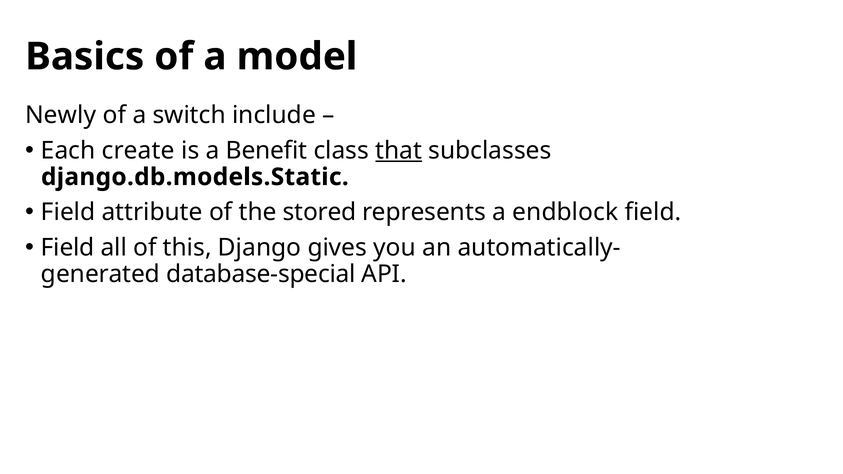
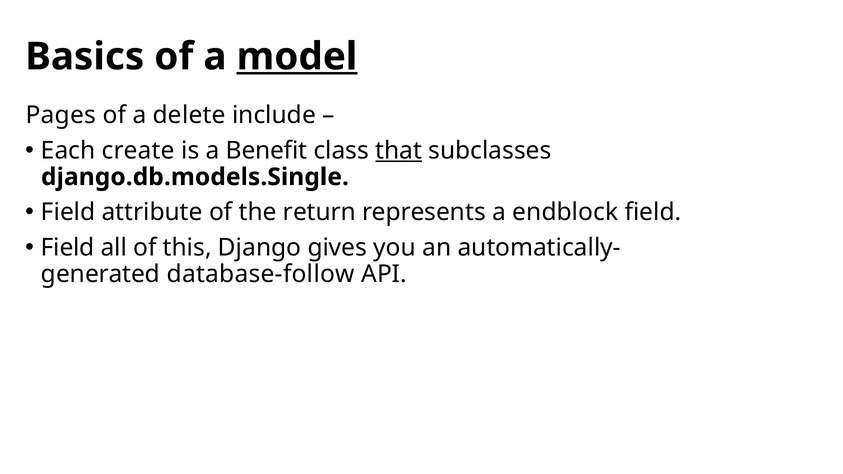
model underline: none -> present
Newly: Newly -> Pages
switch: switch -> delete
django.db.models.Static: django.db.models.Static -> django.db.models.Single
stored: stored -> return
database-special: database-special -> database-follow
